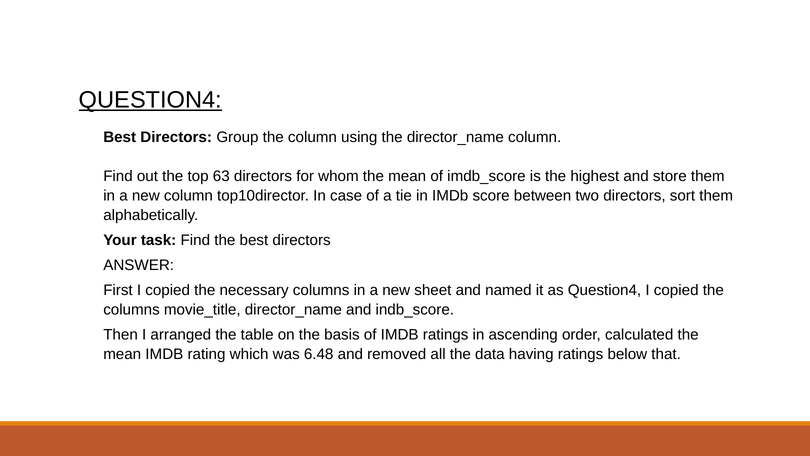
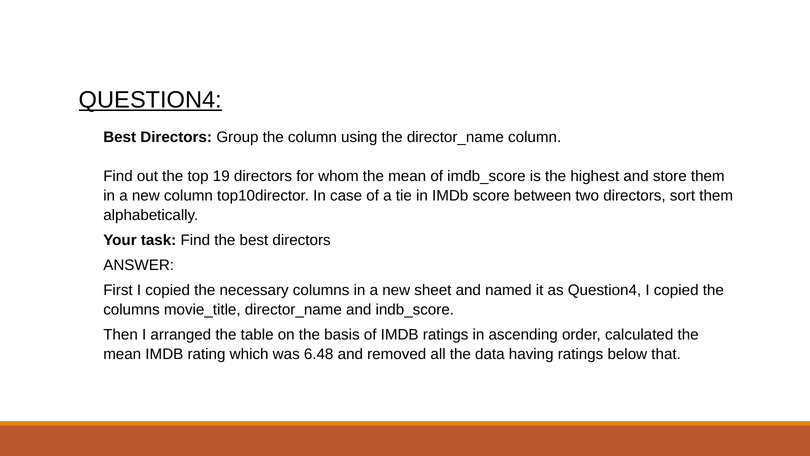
63: 63 -> 19
